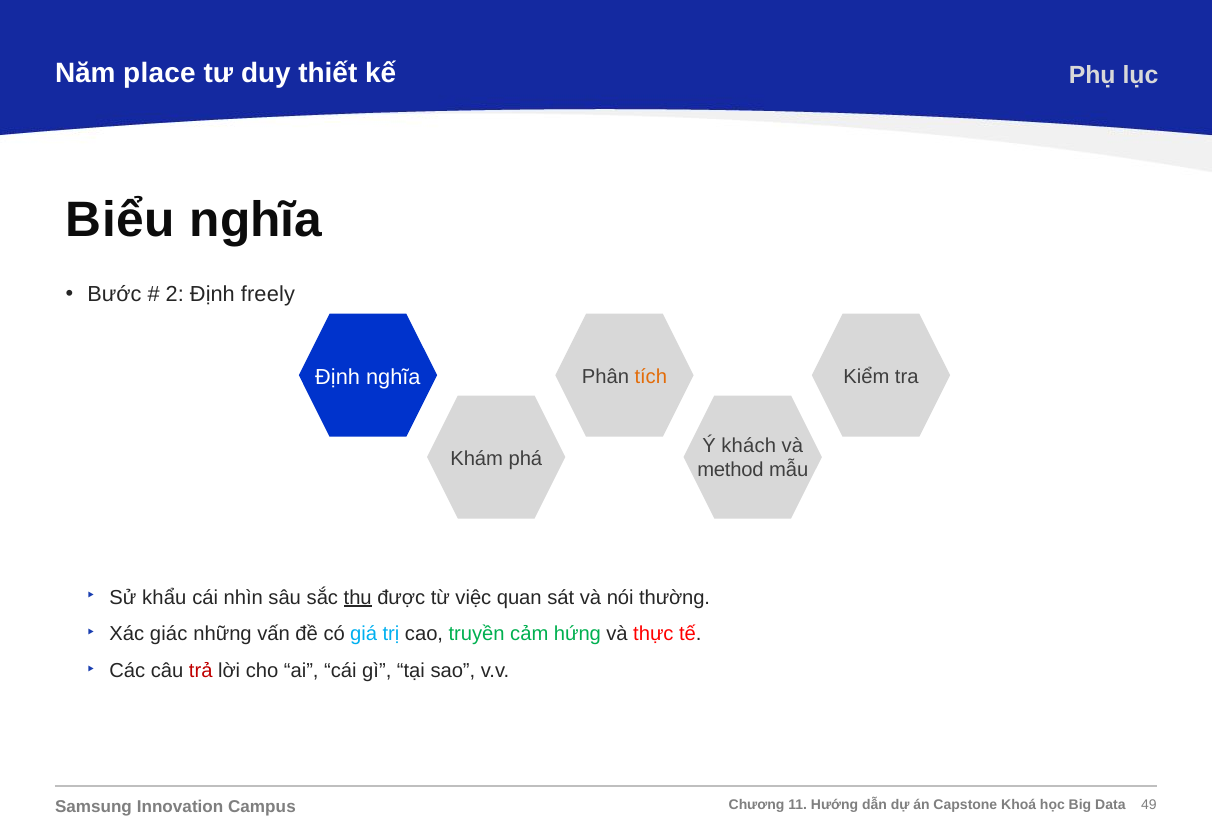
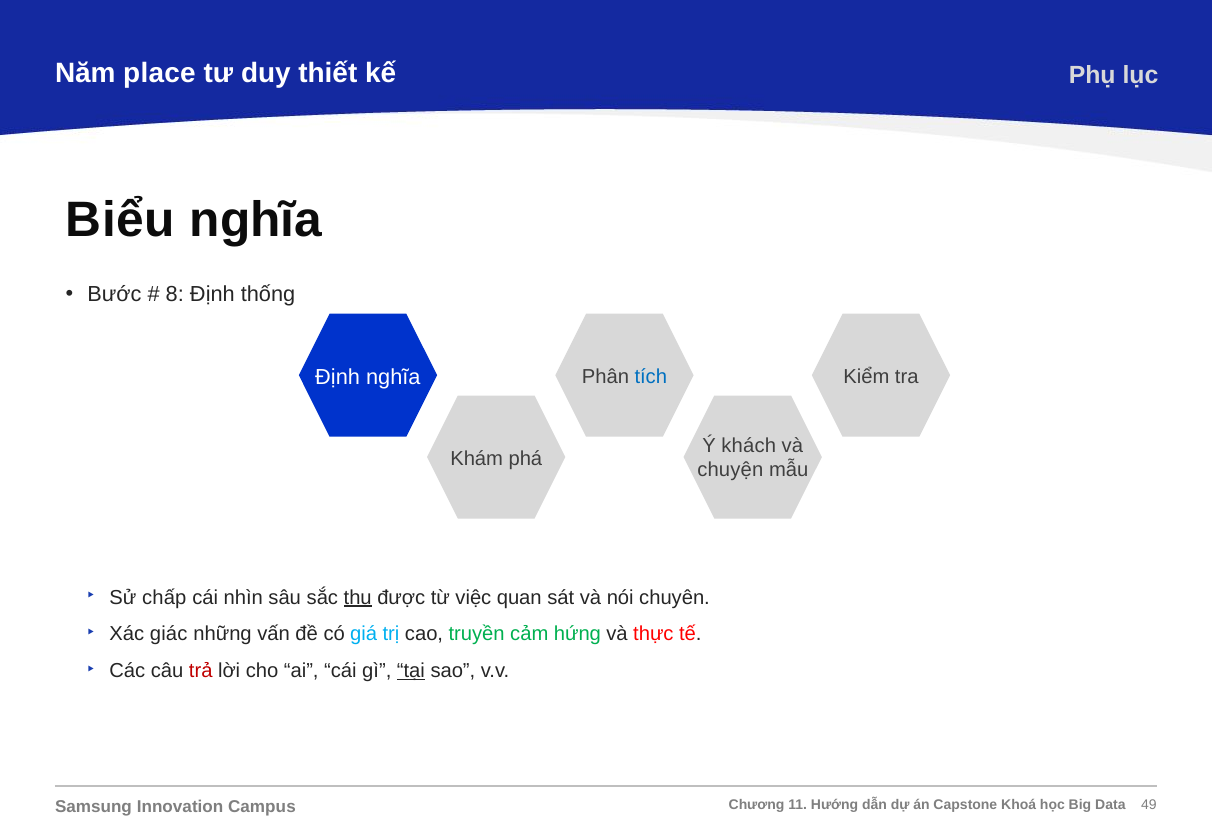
2: 2 -> 8
freely: freely -> thống
tích colour: orange -> blue
method: method -> chuyện
khẩu: khẩu -> chấp
thường: thường -> chuyên
tại underline: none -> present
